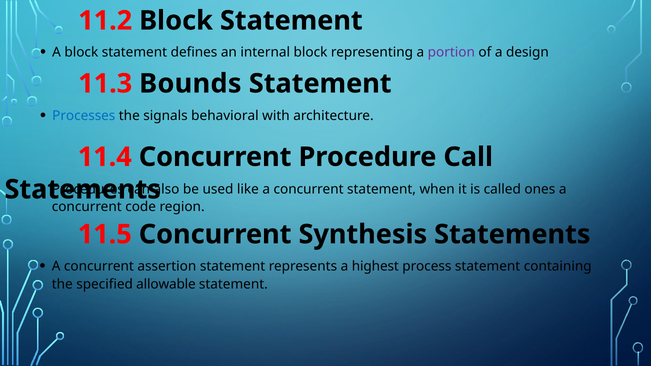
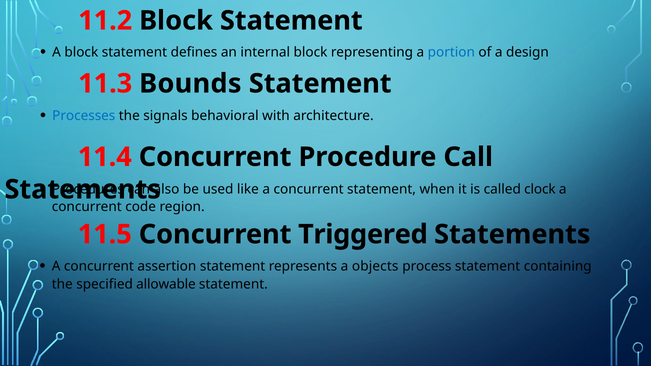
portion colour: purple -> blue
ones: ones -> clock
Synthesis: Synthesis -> Triggered
highest: highest -> objects
